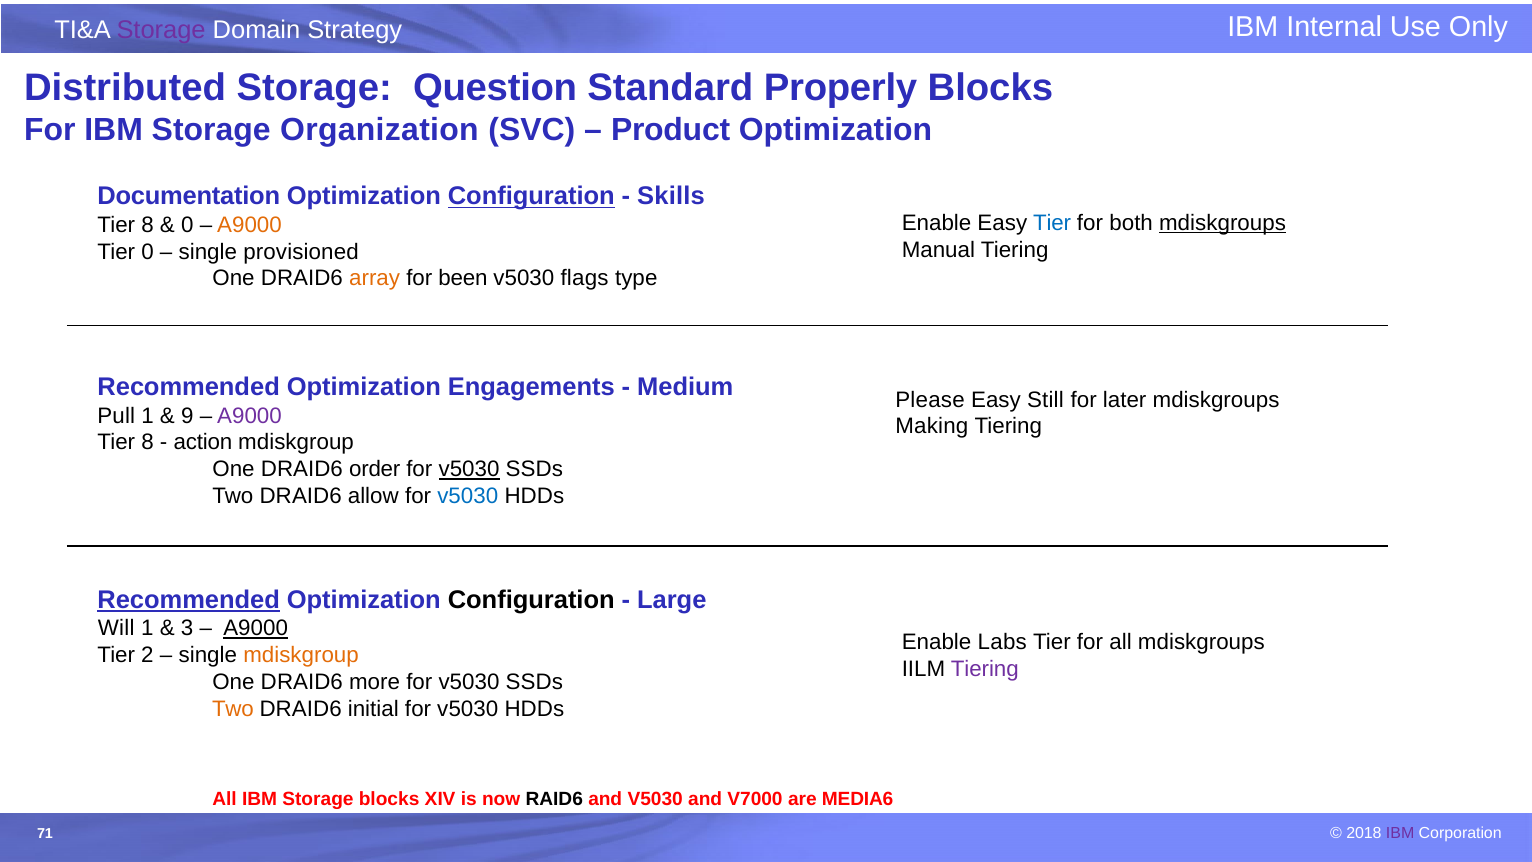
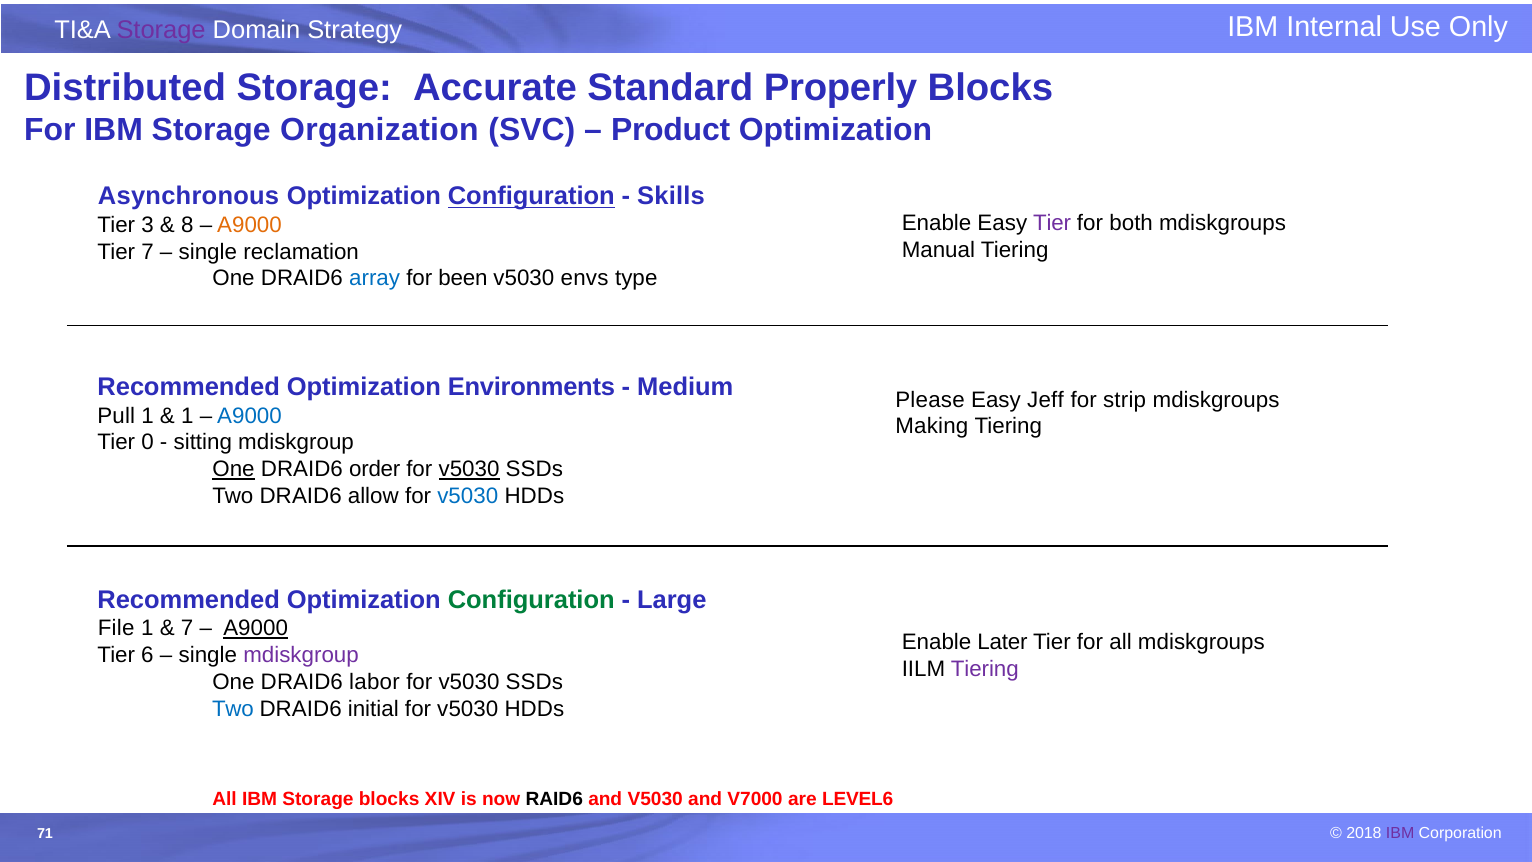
Question: Question -> Accurate
Documentation: Documentation -> Asynchronous
Tier at (1052, 223) colour: blue -> purple
mdiskgroups at (1223, 223) underline: present -> none
8 at (147, 225): 8 -> 3
0 at (187, 225): 0 -> 8
Tier 0: 0 -> 7
provisioned: provisioned -> reclamation
array colour: orange -> blue
flags: flags -> envs
Engagements: Engagements -> Environments
Still: Still -> Jeff
later: later -> strip
9 at (187, 416): 9 -> 1
A9000 at (249, 416) colour: purple -> blue
8 at (147, 442): 8 -> 0
action: action -> sitting
One at (234, 469) underline: none -> present
Recommended at (189, 600) underline: present -> none
Configuration at (531, 600) colour: black -> green
Will: Will -> File
3 at (187, 628): 3 -> 7
Labs: Labs -> Later
2: 2 -> 6
mdiskgroup at (301, 655) colour: orange -> purple
more: more -> labor
Two at (233, 709) colour: orange -> blue
MEDIA6: MEDIA6 -> LEVEL6
